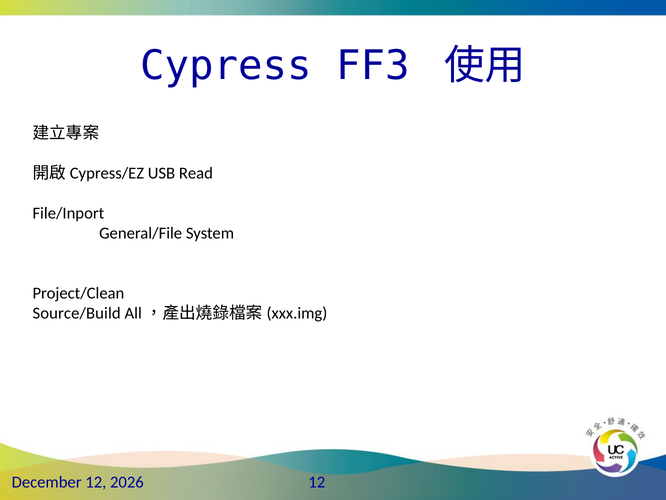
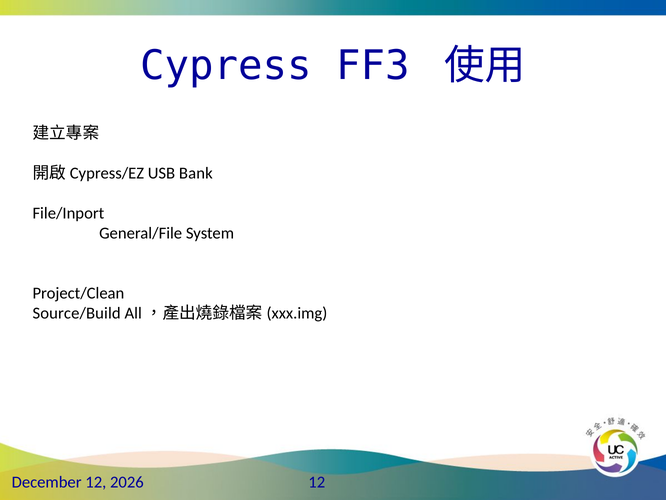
Read: Read -> Bank
